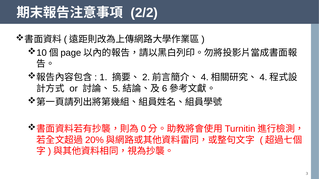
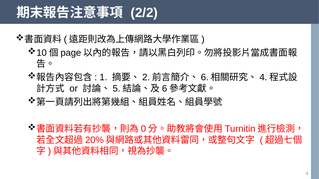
4 at (205, 78): 4 -> 6
